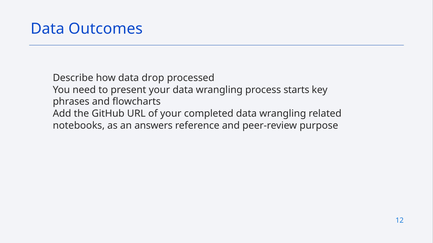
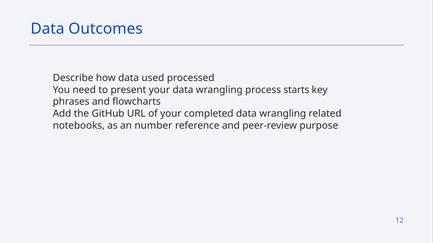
drop: drop -> used
answers: answers -> number
